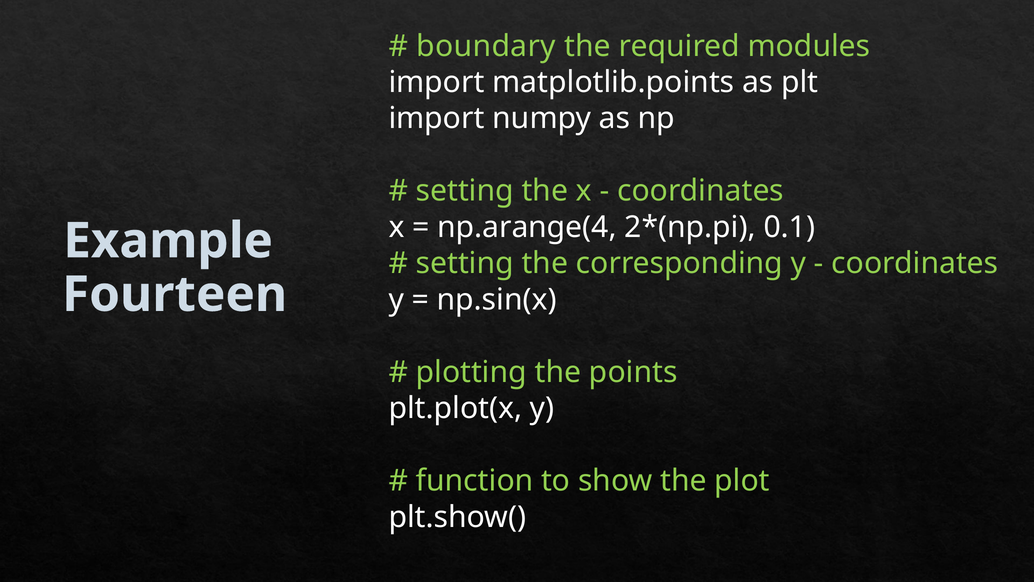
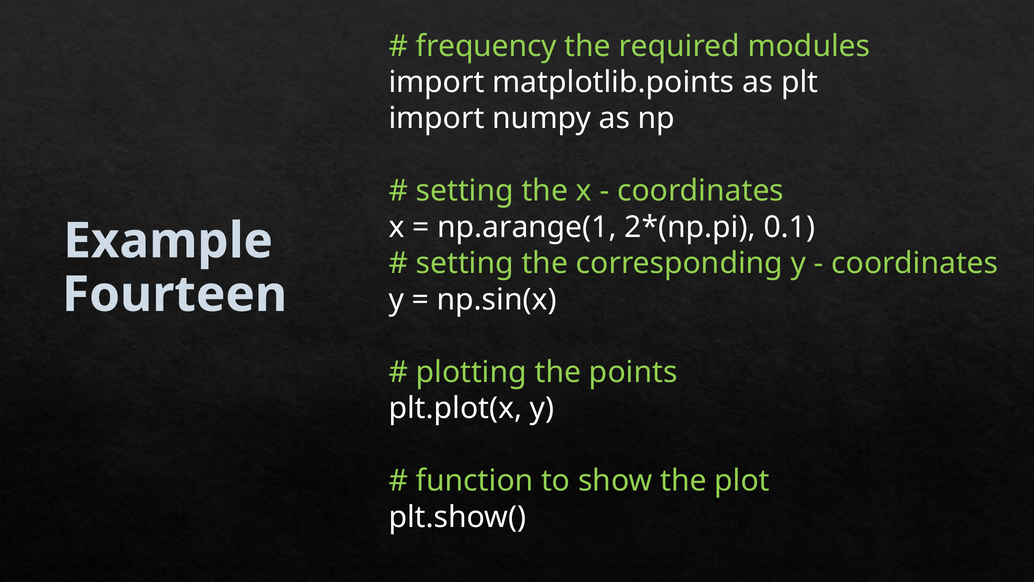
boundary: boundary -> frequency
np.arange(4: np.arange(4 -> np.arange(1
